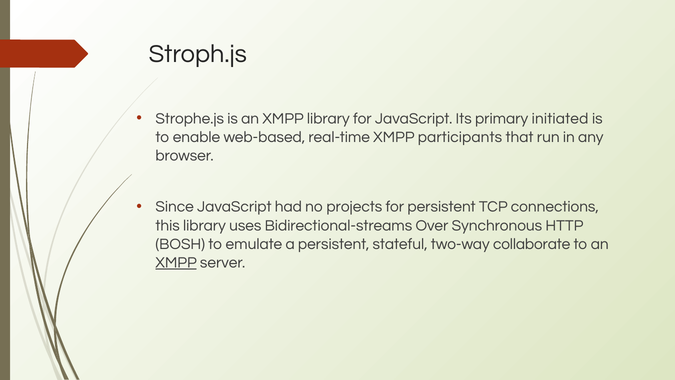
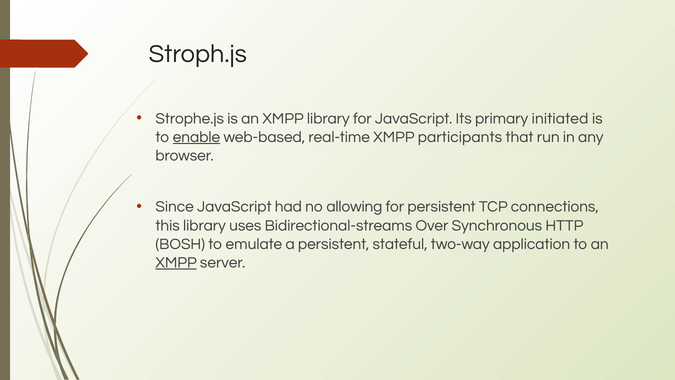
enable underline: none -> present
projects: projects -> allowing
collaborate: collaborate -> application
